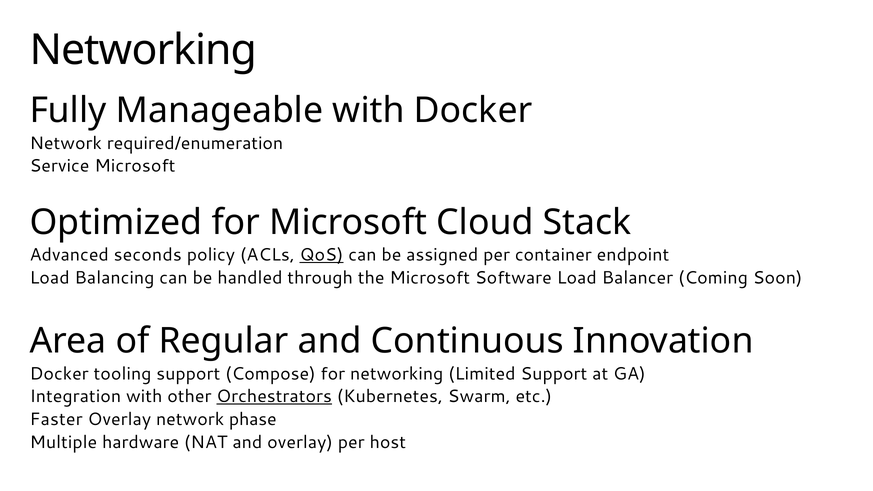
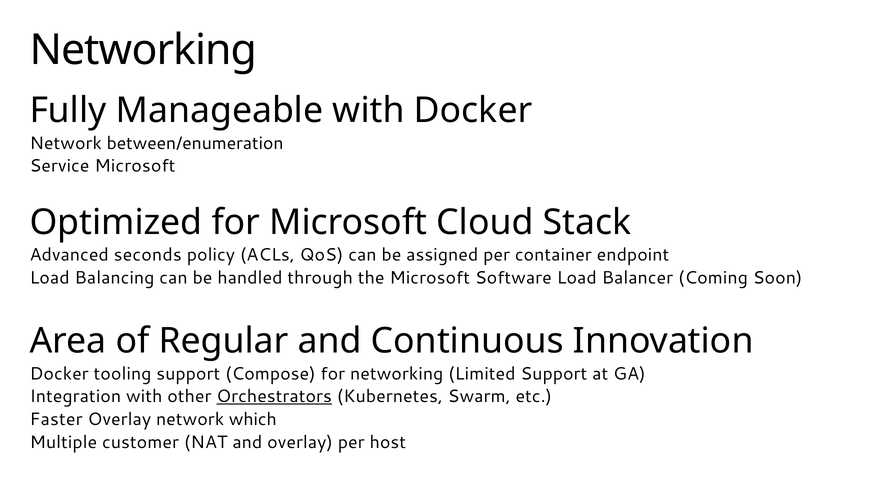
required/enumeration: required/enumeration -> between/enumeration
QoS underline: present -> none
phase: phase -> which
hardware: hardware -> customer
